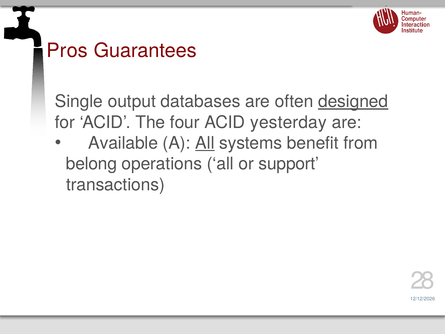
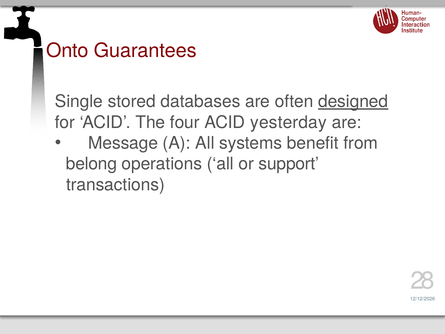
Pros: Pros -> Onto
output: output -> stored
Available: Available -> Message
All at (205, 143) underline: present -> none
